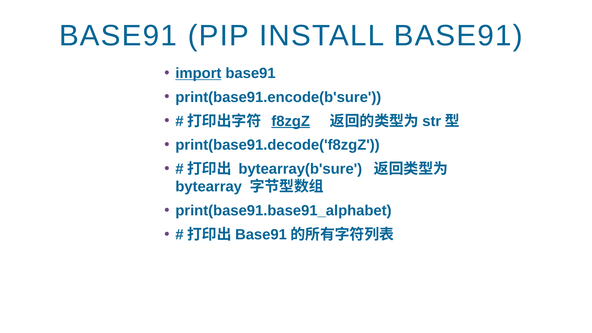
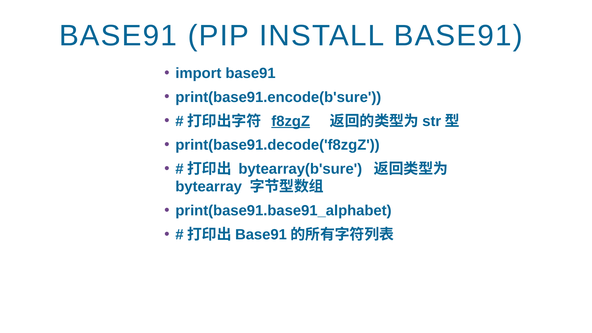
import underline: present -> none
